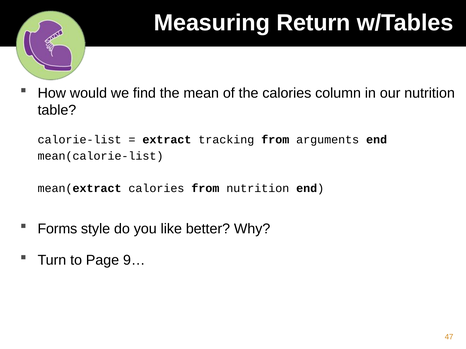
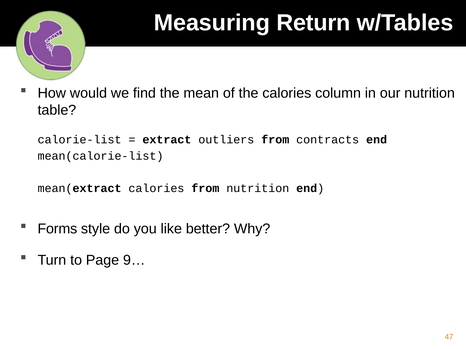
tracking: tracking -> outliers
arguments: arguments -> contracts
